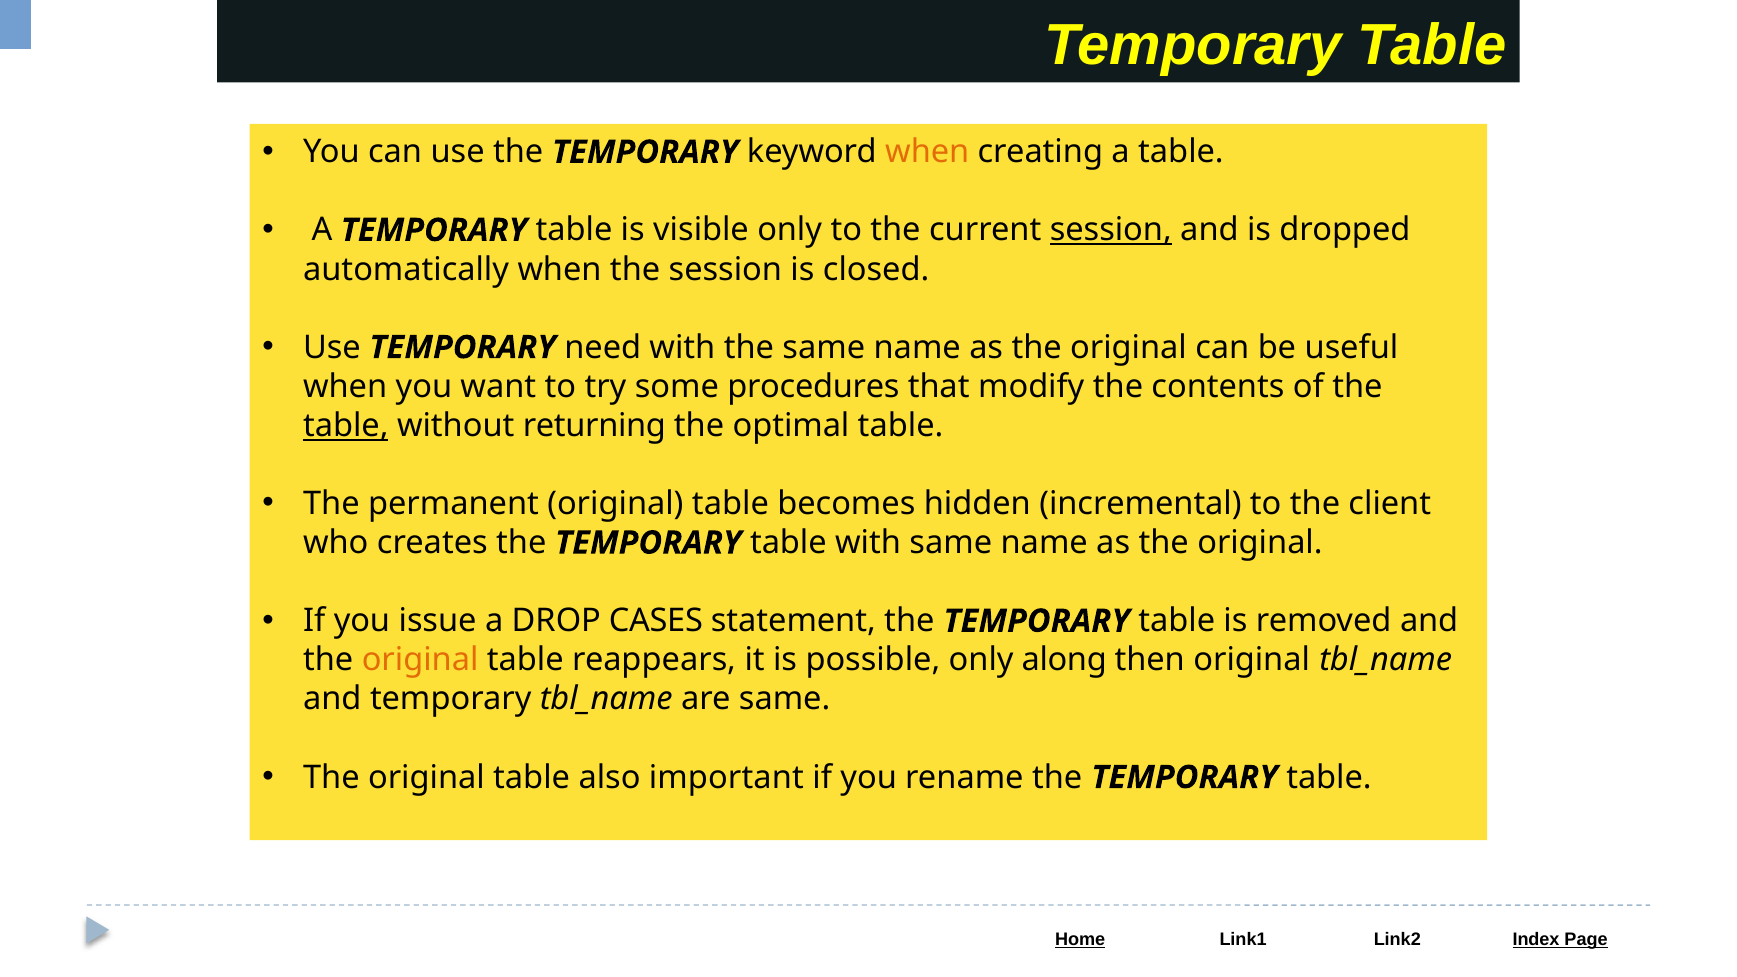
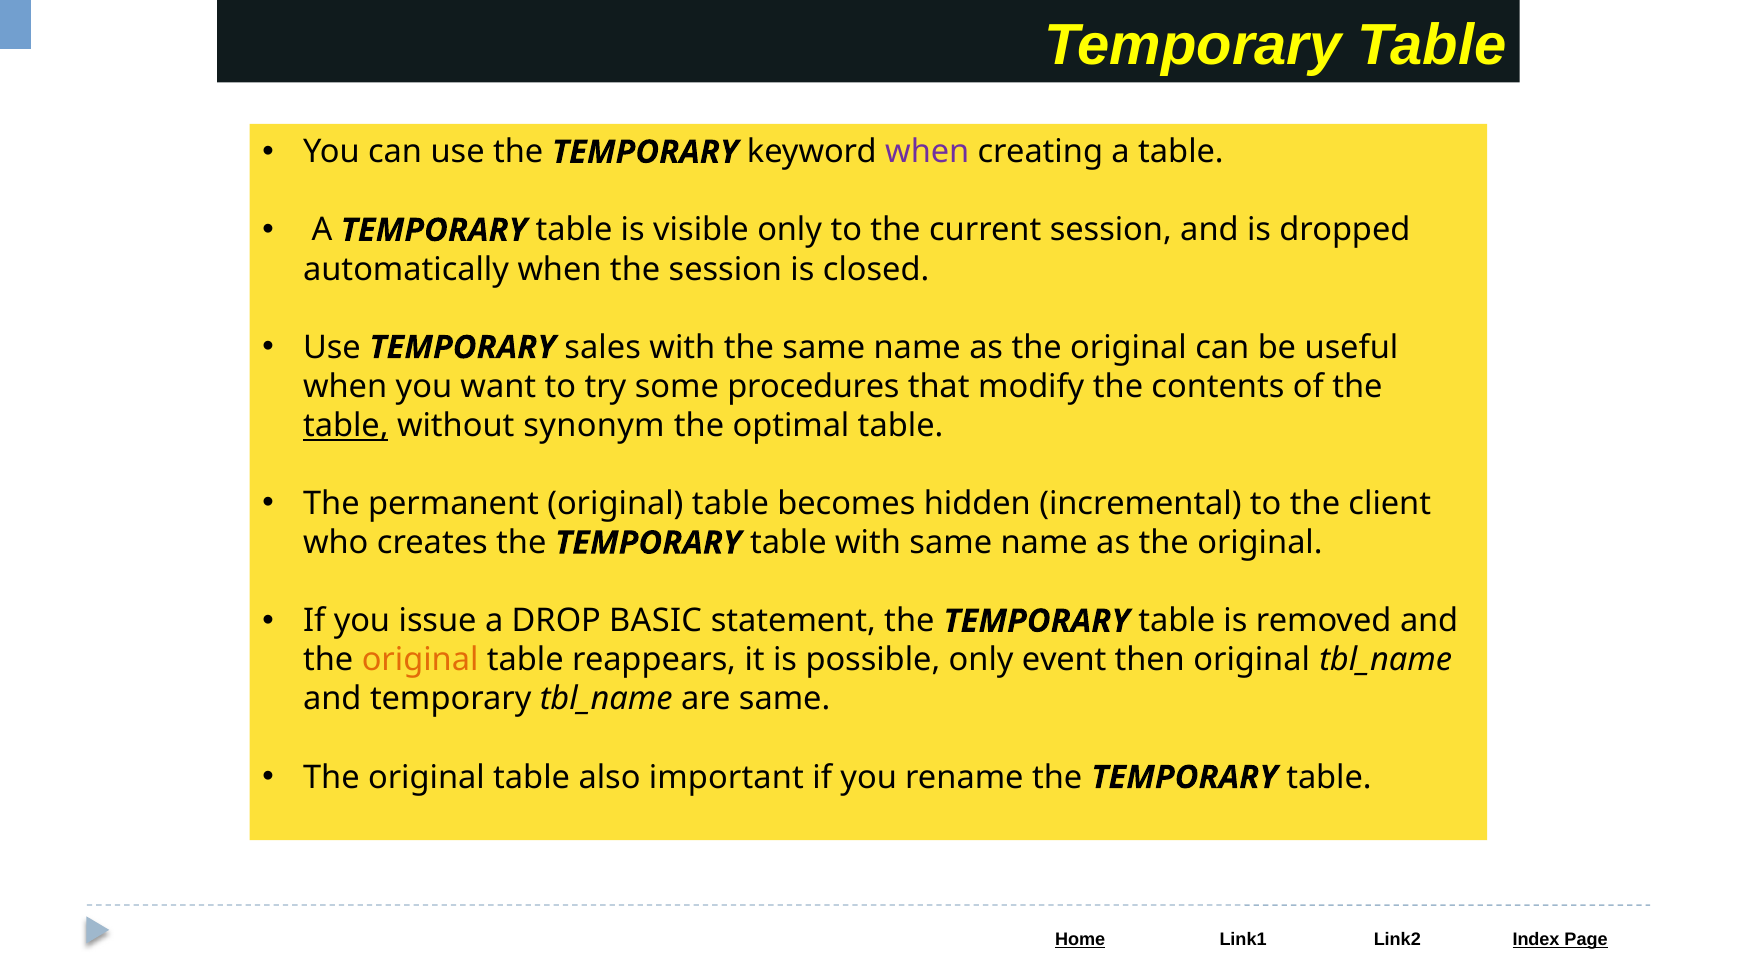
when at (927, 152) colour: orange -> purple
session at (1111, 230) underline: present -> none
need: need -> sales
returning: returning -> synonym
CASES: CASES -> BASIC
along: along -> event
